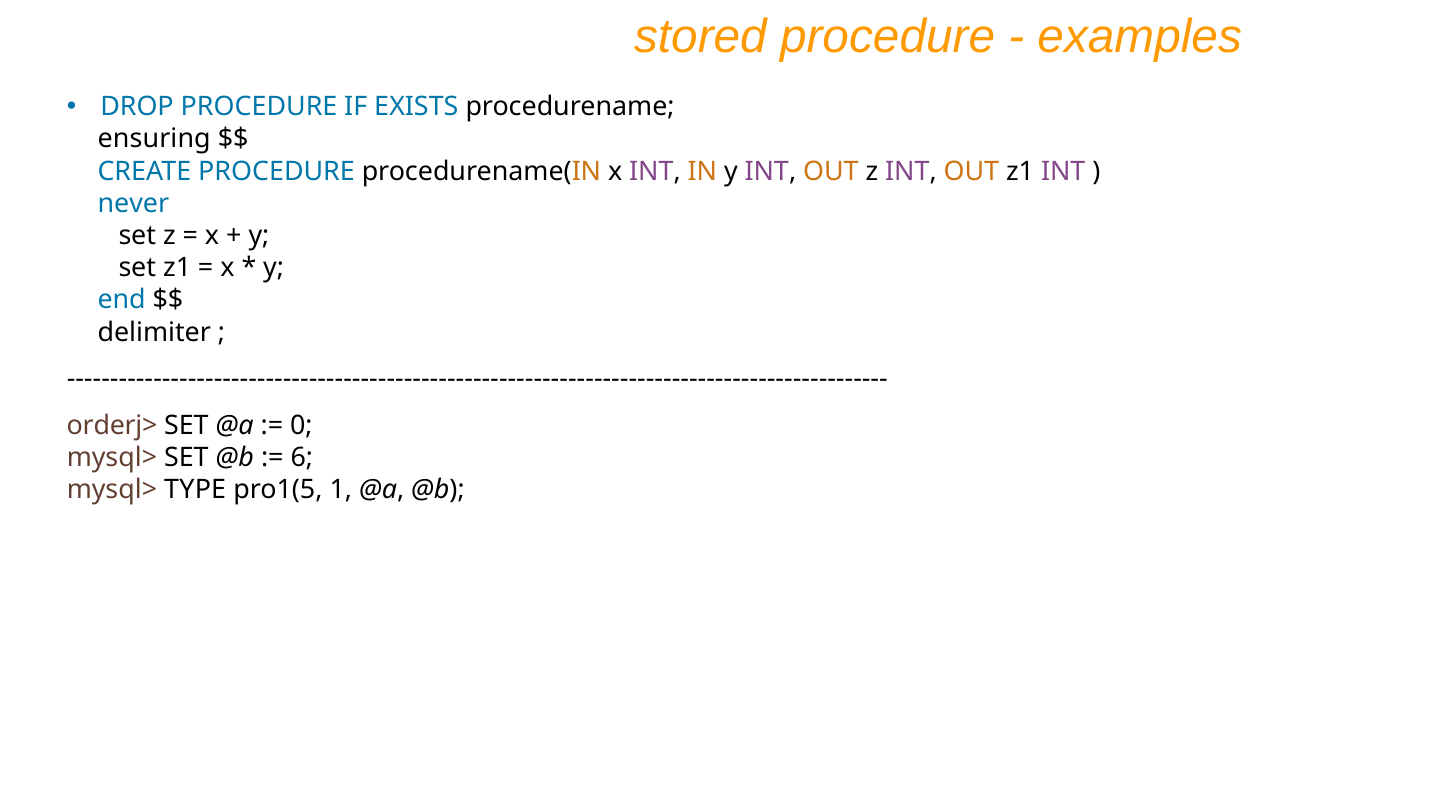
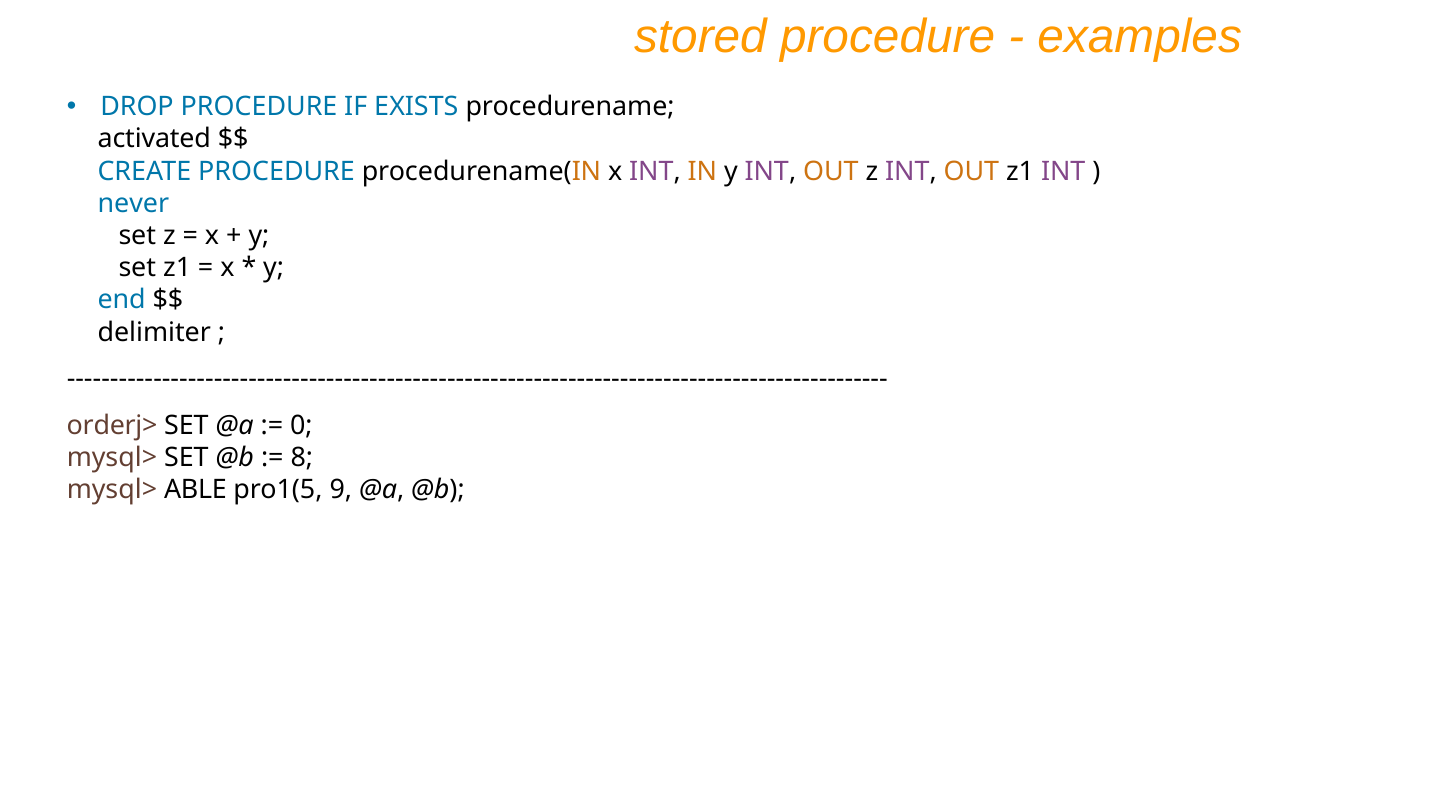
ensuring: ensuring -> activated
6: 6 -> 8
TYPE: TYPE -> ABLE
1: 1 -> 9
